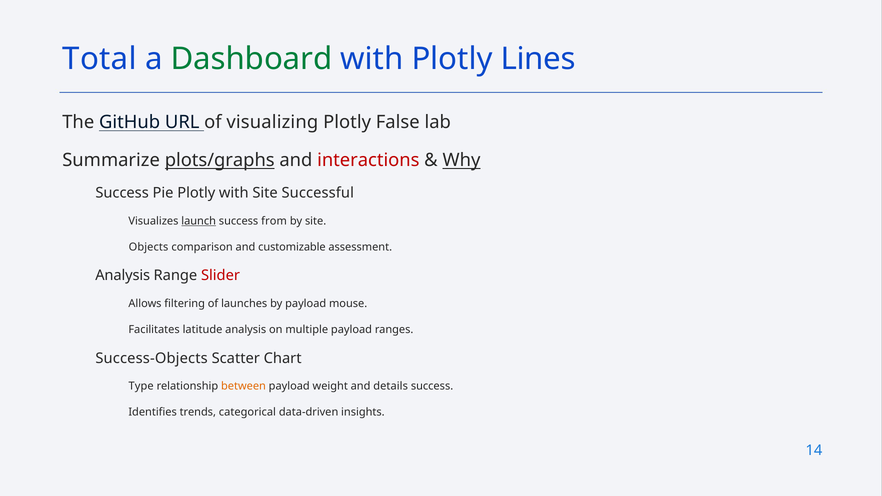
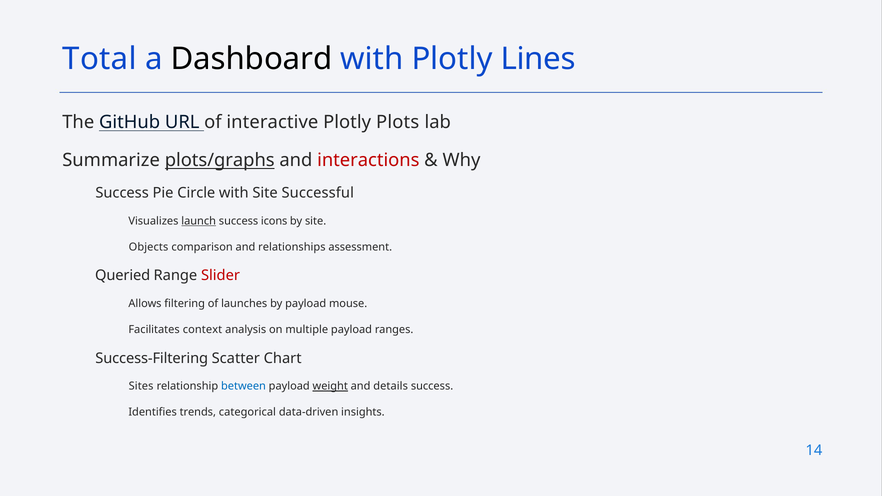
Dashboard colour: green -> black
visualizing: visualizing -> interactive
False: False -> Plots
Why underline: present -> none
Pie Plotly: Plotly -> Circle
from: from -> icons
customizable: customizable -> relationships
Analysis at (123, 276): Analysis -> Queried
latitude: latitude -> context
Success-Objects: Success-Objects -> Success-Filtering
Type: Type -> Sites
between colour: orange -> blue
weight underline: none -> present
